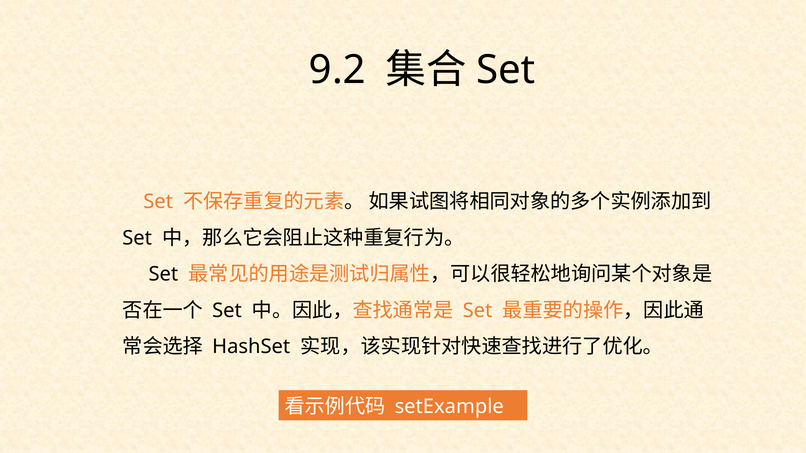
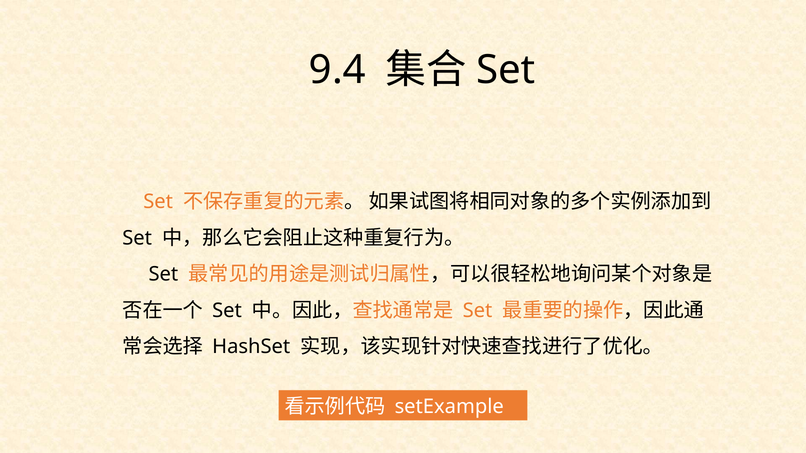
9.2: 9.2 -> 9.4
